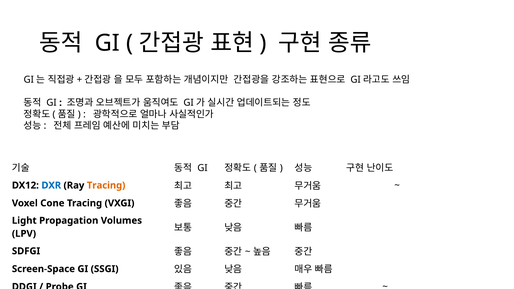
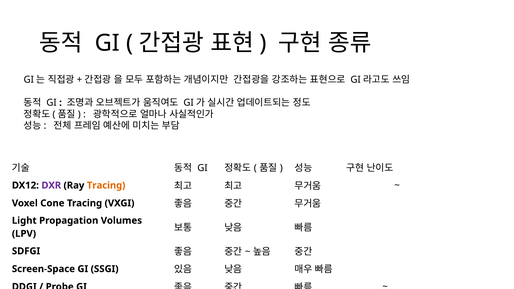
DXR colour: blue -> purple
